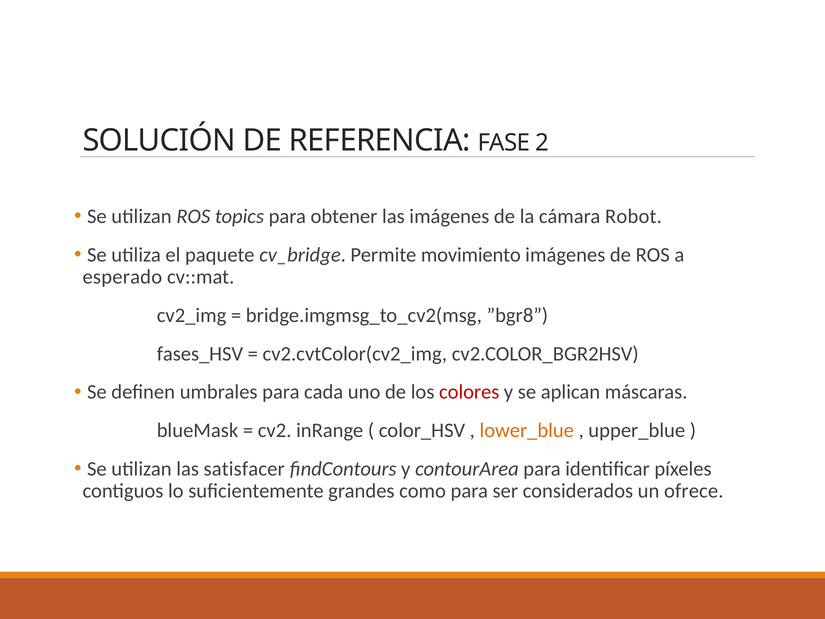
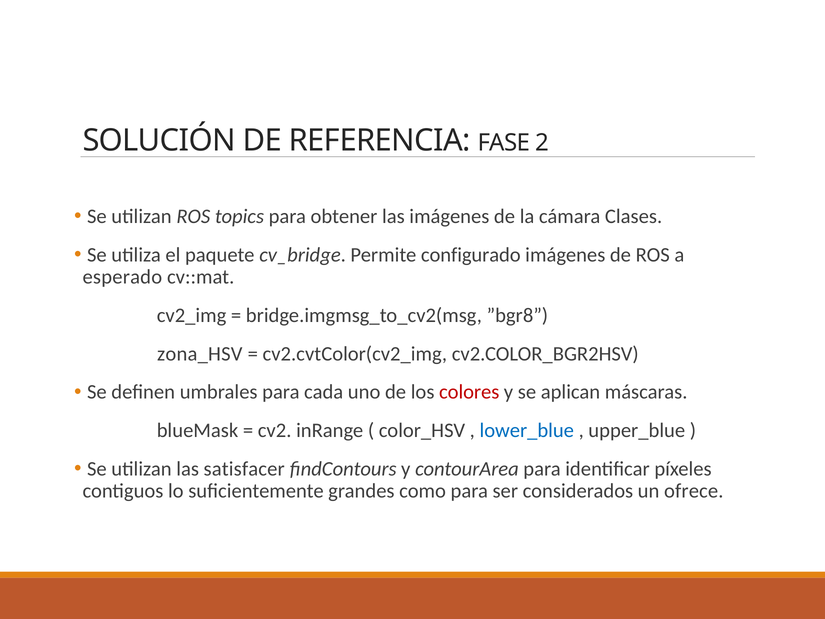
Robot: Robot -> Clases
movimiento: movimiento -> configurado
fases_HSV: fases_HSV -> zona_HSV
lower_blue colour: orange -> blue
